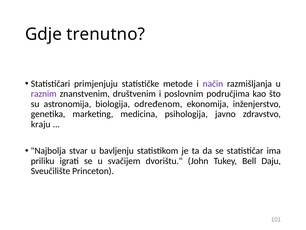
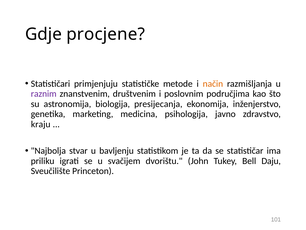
trenutno: trenutno -> procjene
način colour: purple -> orange
određenom: određenom -> presijecanja
